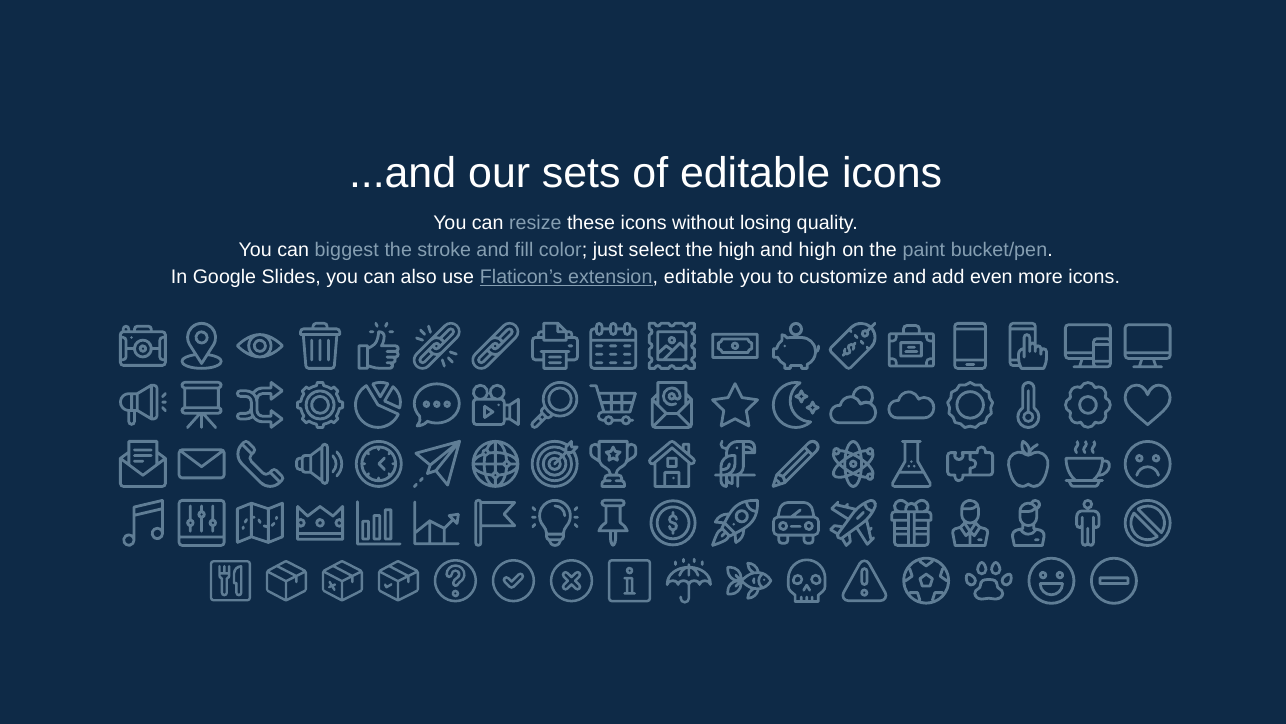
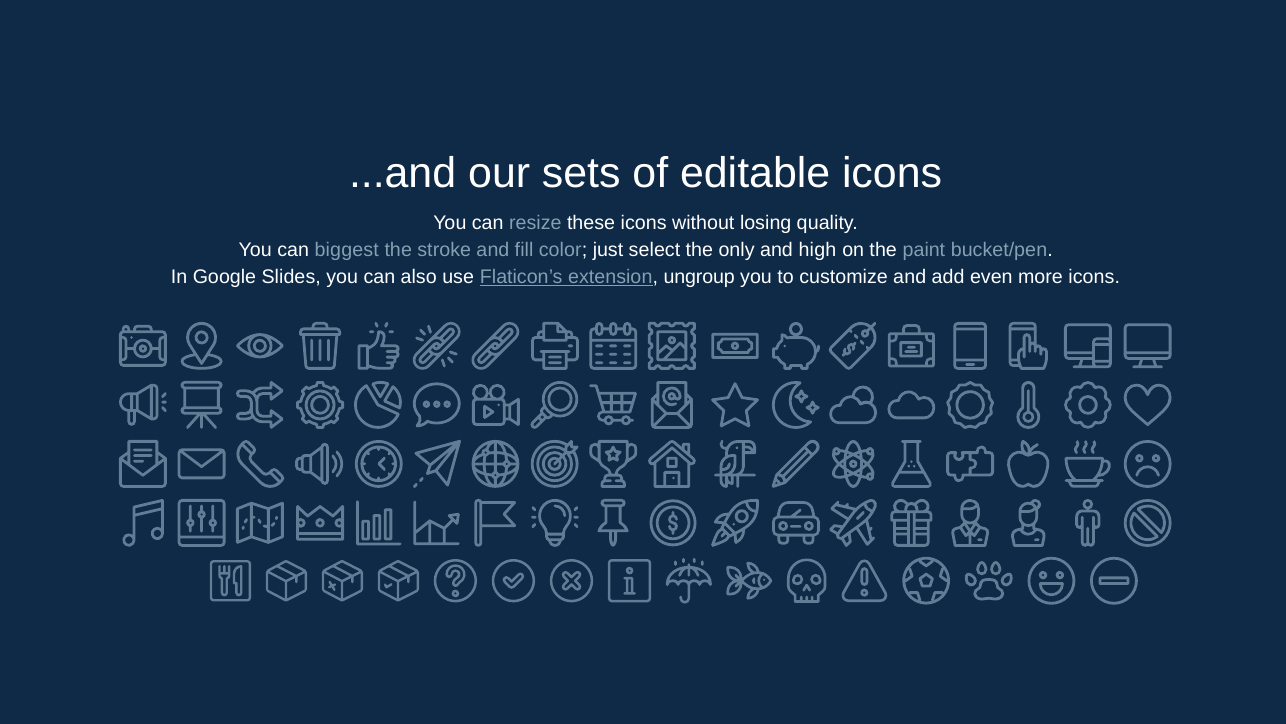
the high: high -> only
extension editable: editable -> ungroup
